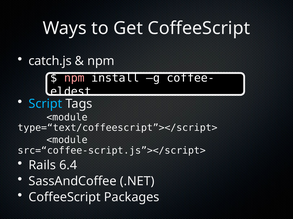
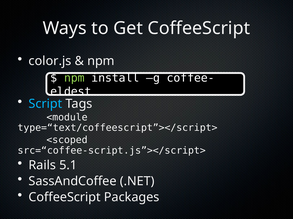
catch.js: catch.js -> color.js
npm at (74, 78) colour: pink -> light green
<module at (67, 140): <module -> <scoped
6.4: 6.4 -> 5.1
